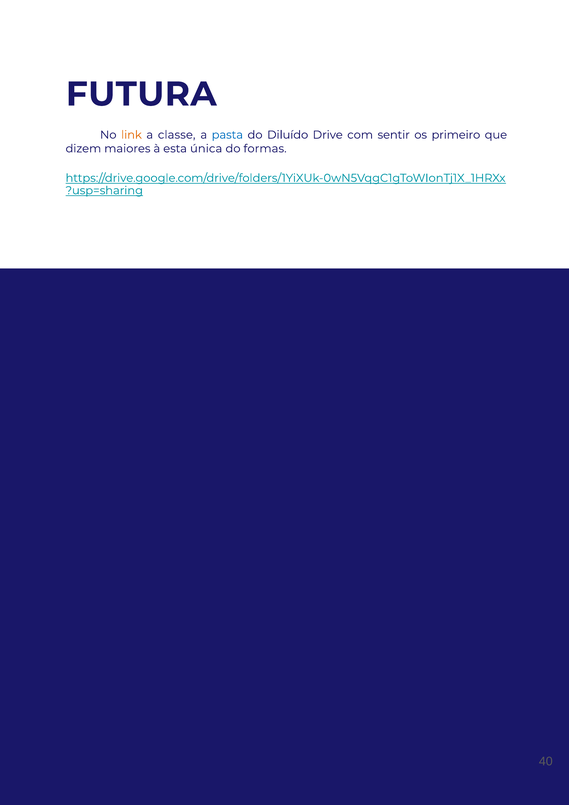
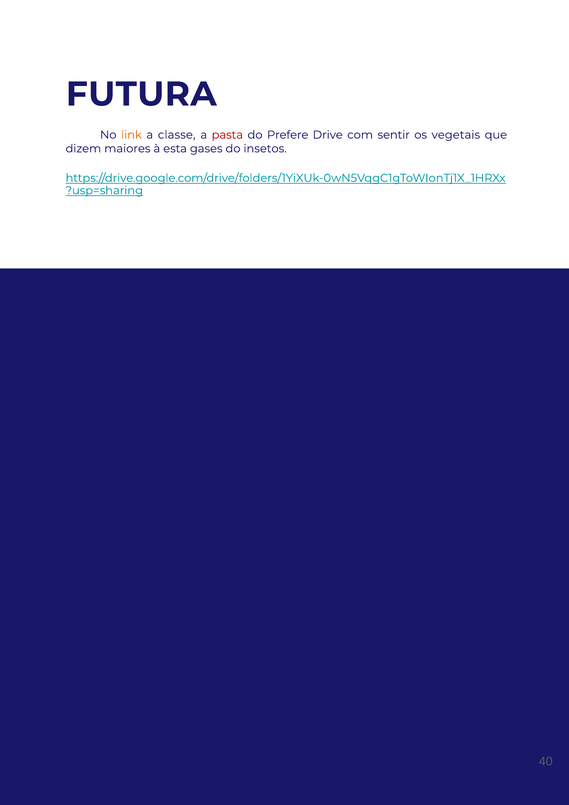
pasta colour: blue -> red
Diluído: Diluído -> Prefere
primeiro: primeiro -> vegetais
única: única -> gases
formas: formas -> insetos
